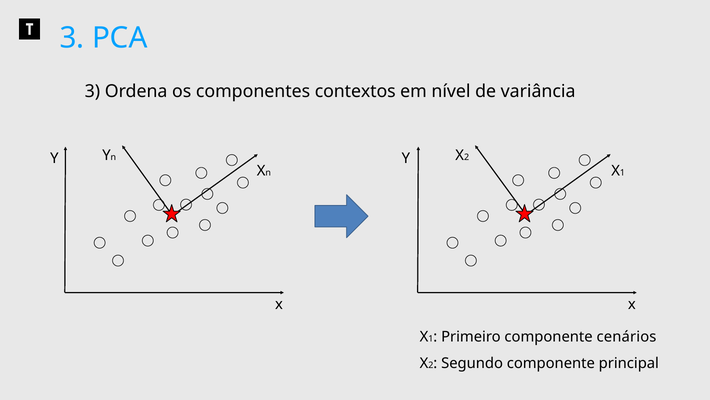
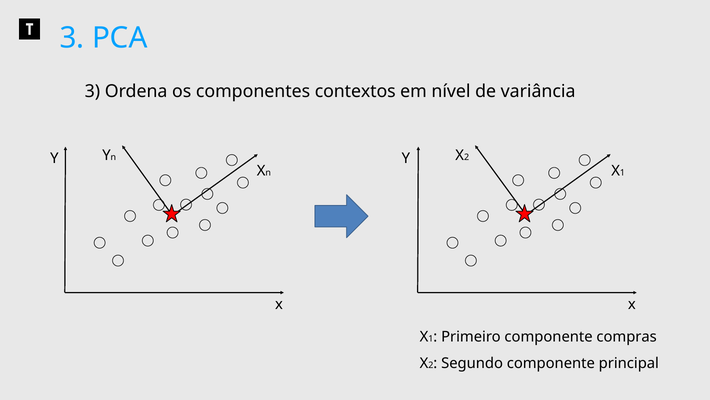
cenários: cenários -> compras
